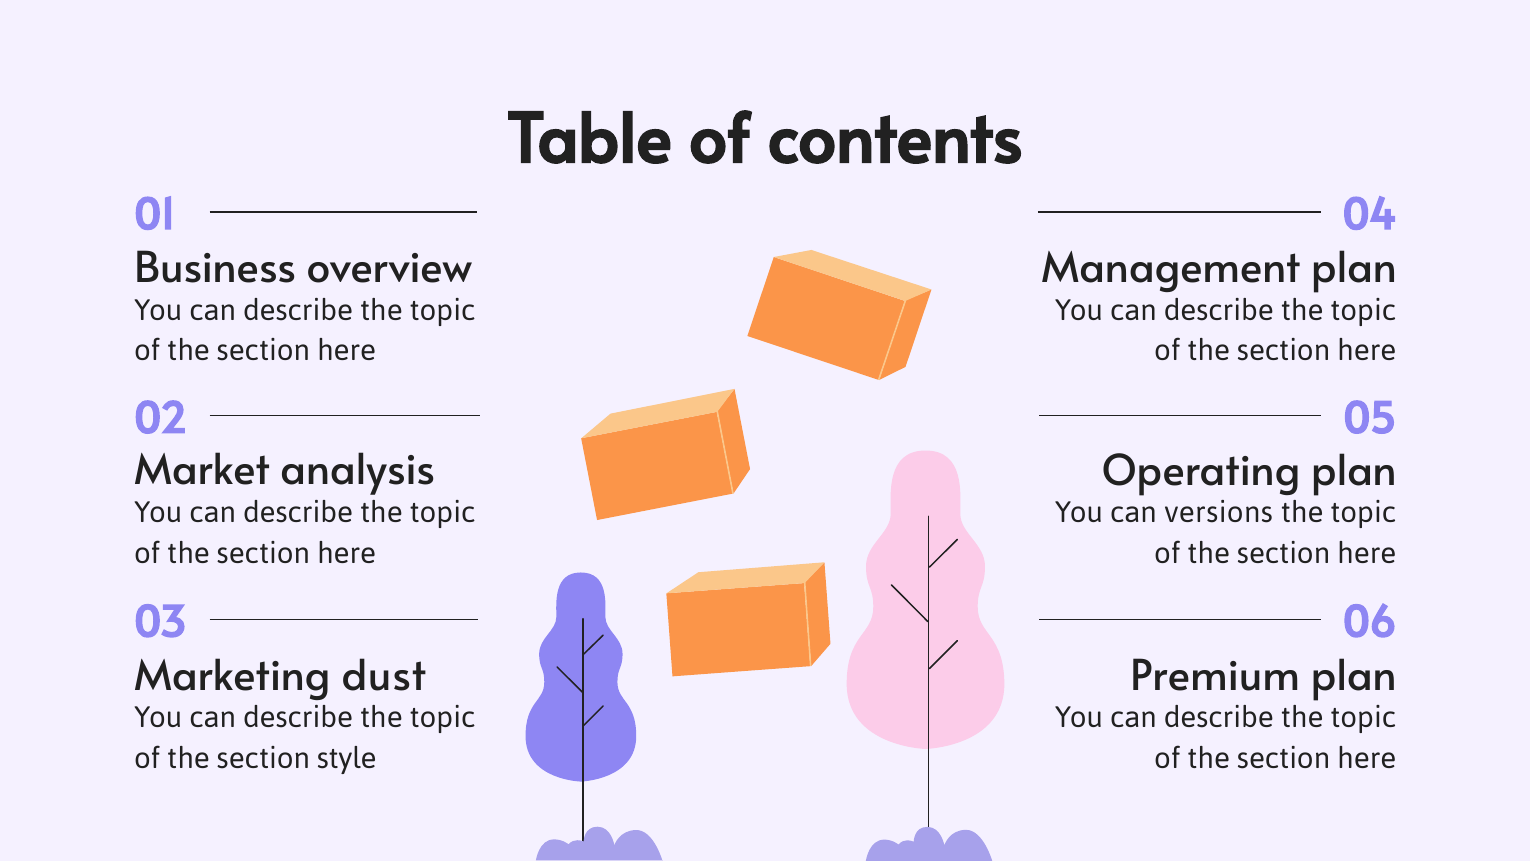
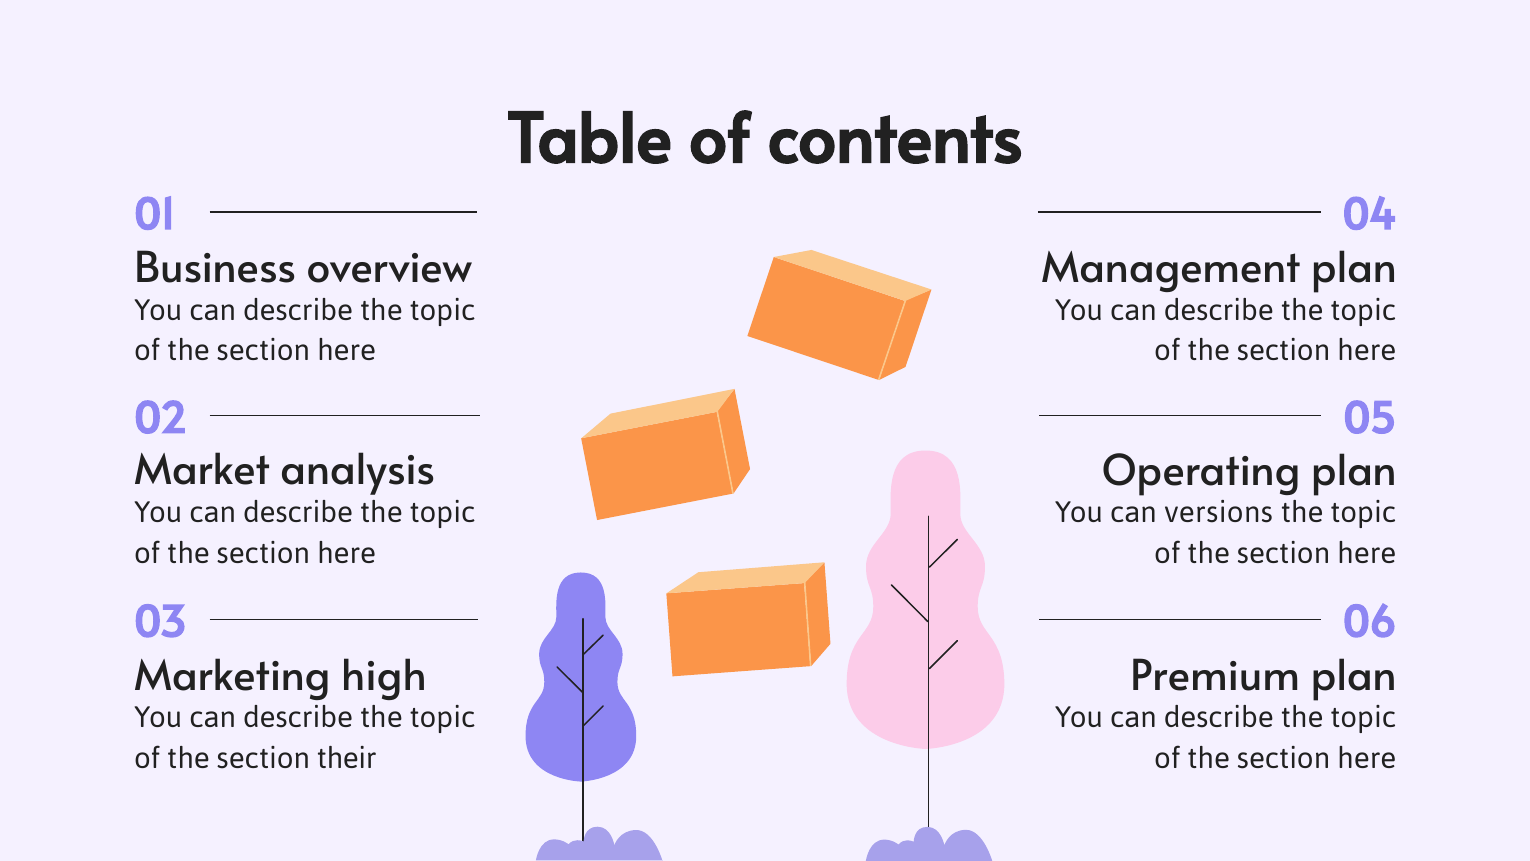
dust: dust -> high
style: style -> their
